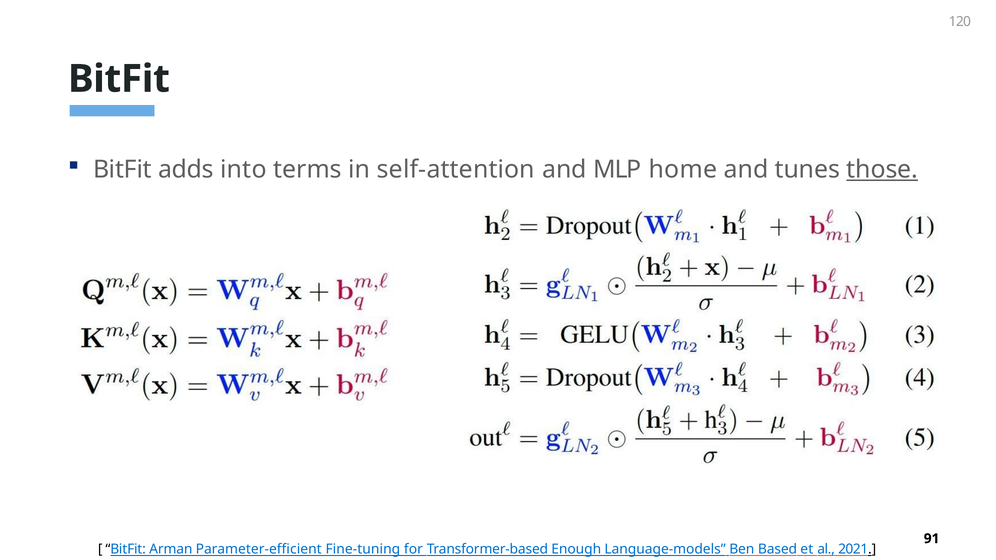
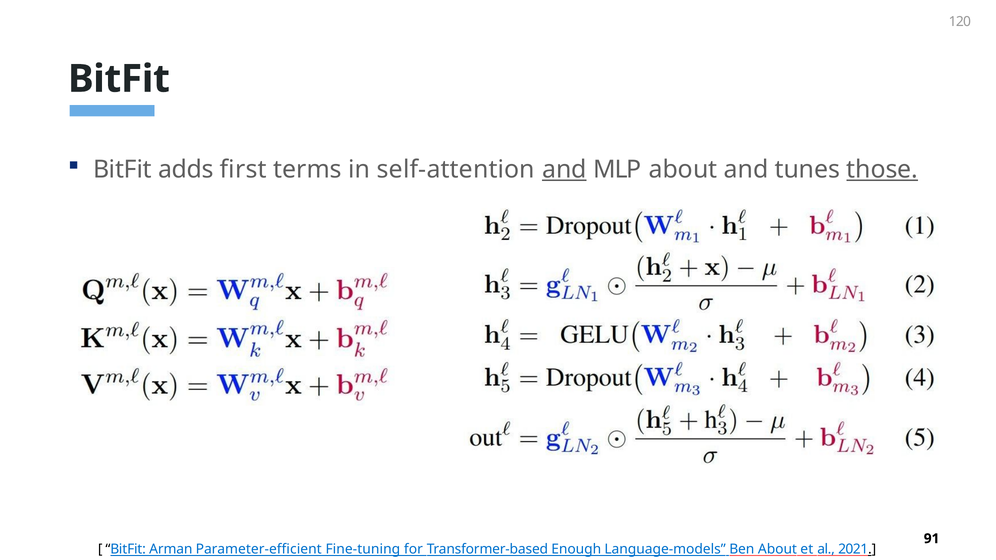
into: into -> ﬁrst
and at (564, 170) underline: none -> present
MLP home: home -> about
Ben Based: Based -> About
